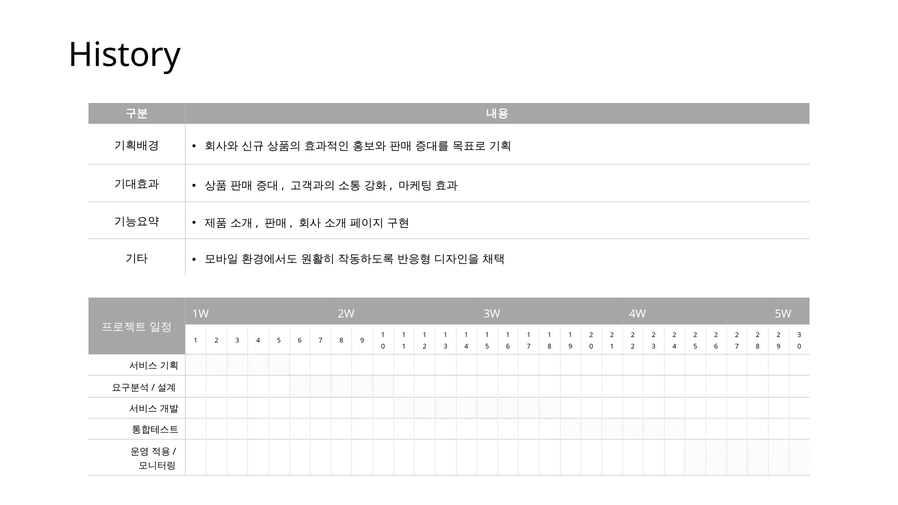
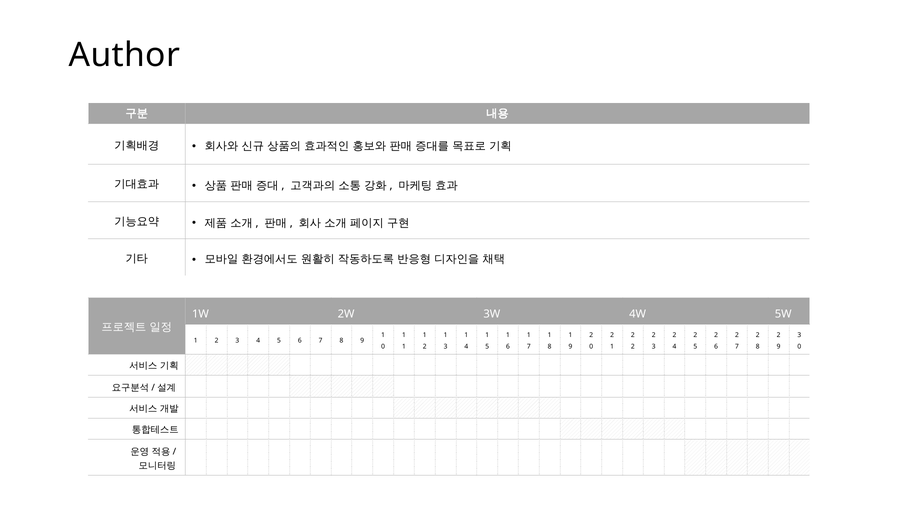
History: History -> Author
